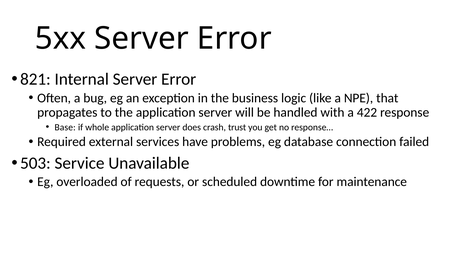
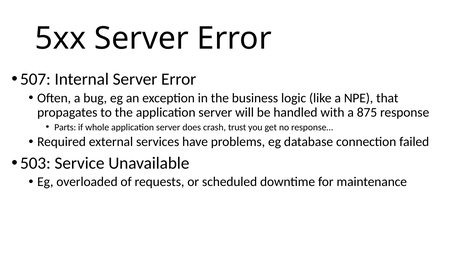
821: 821 -> 507
422: 422 -> 875
Base: Base -> Parts
